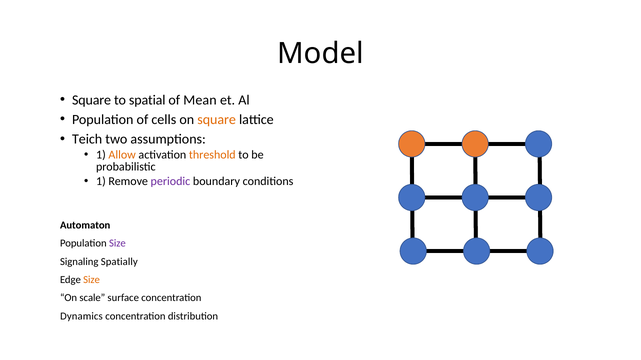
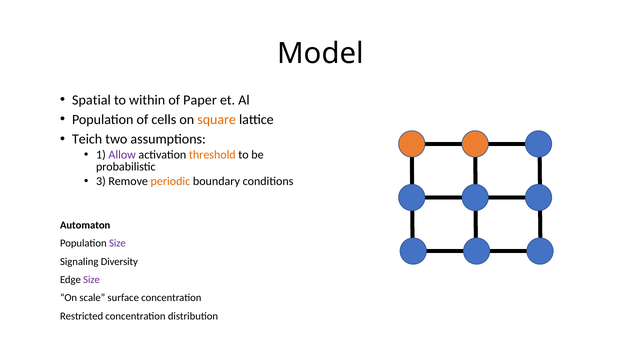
Square at (92, 100): Square -> Spatial
spatial: spatial -> within
Mean: Mean -> Paper
Allow colour: orange -> purple
1 at (101, 182): 1 -> 3
periodic colour: purple -> orange
Spatially: Spatially -> Diversity
Size at (92, 280) colour: orange -> purple
Dynamics: Dynamics -> Restricted
